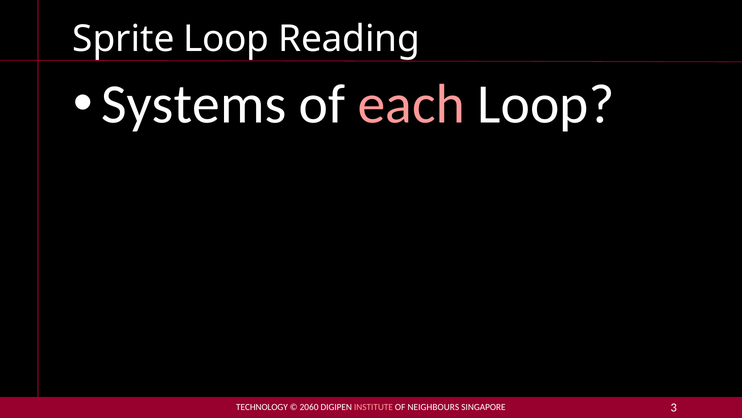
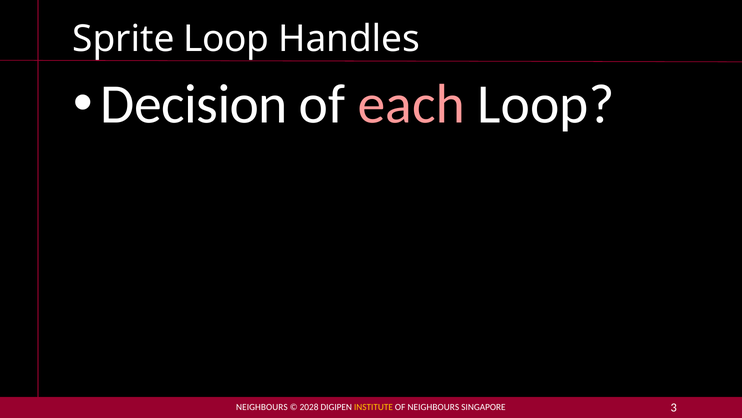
Reading: Reading -> Handles
Systems: Systems -> Decision
TECHNOLOGY at (262, 407): TECHNOLOGY -> NEIGHBOURS
2060: 2060 -> 2028
INSTITUTE colour: pink -> yellow
